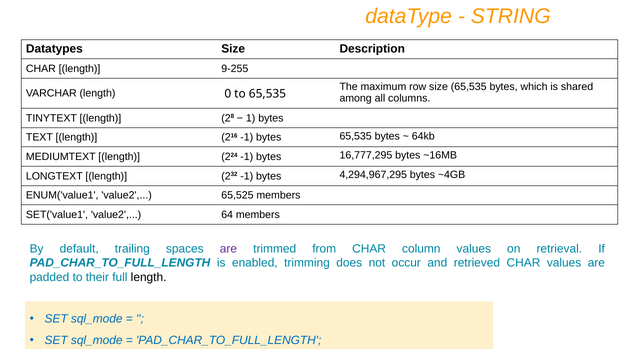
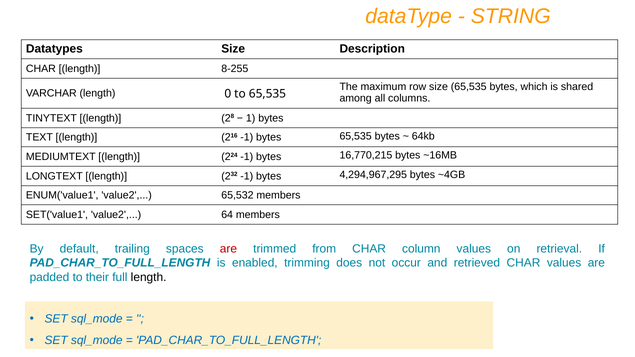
9-255: 9-255 -> 8-255
16,777,295: 16,777,295 -> 16,770,215
65,525: 65,525 -> 65,532
are at (228, 249) colour: purple -> red
